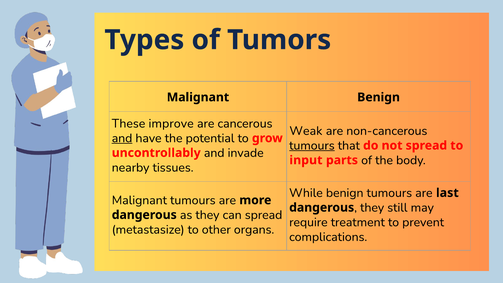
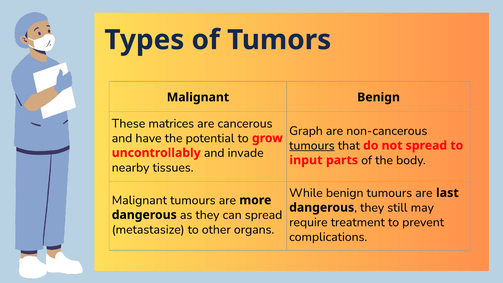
improve: improve -> matrices
Weak: Weak -> Graph
and at (122, 138) underline: present -> none
